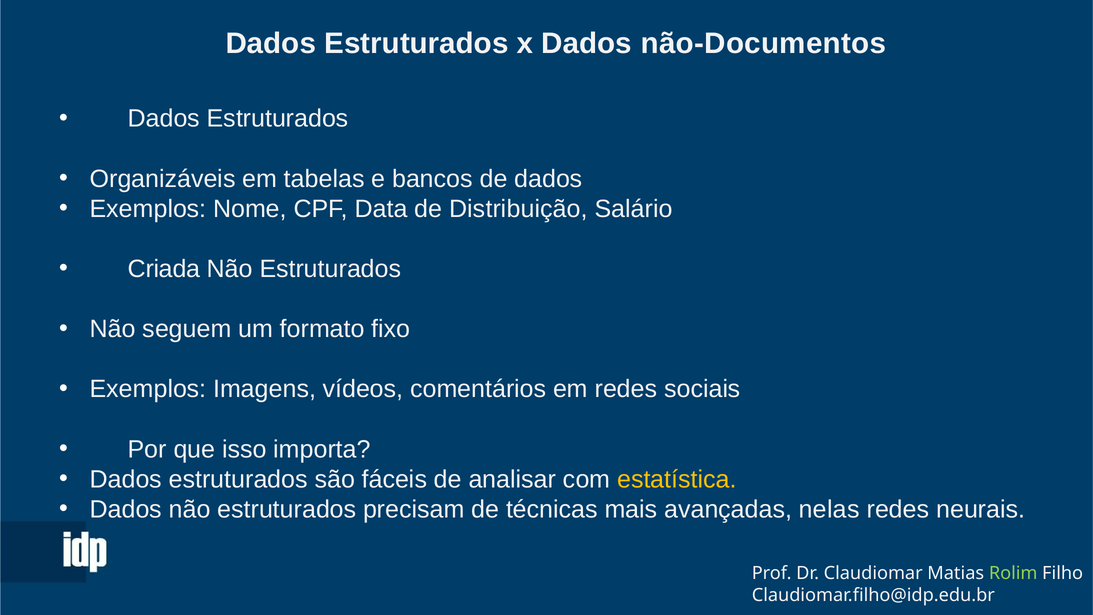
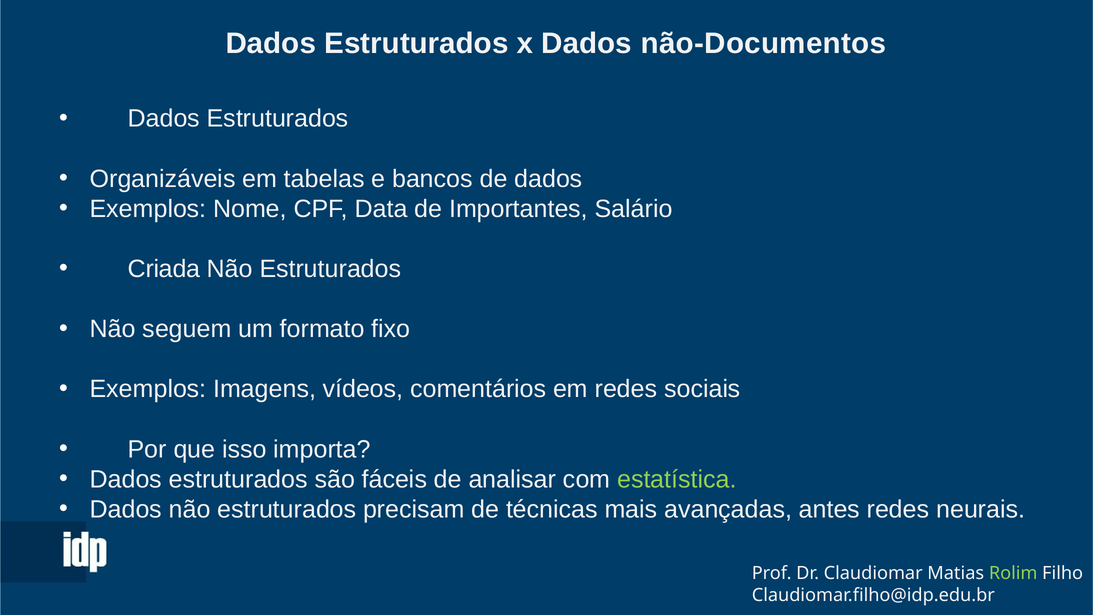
Distribuição: Distribuição -> Importantes
estatística colour: yellow -> light green
nelas: nelas -> antes
